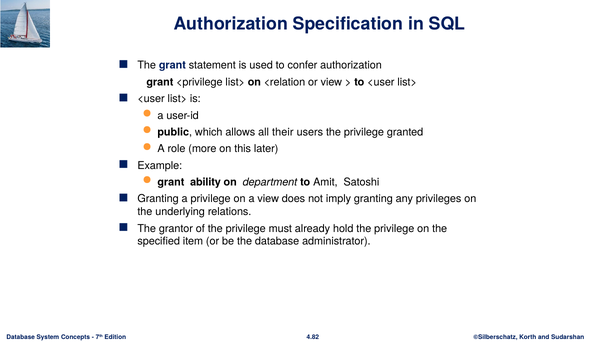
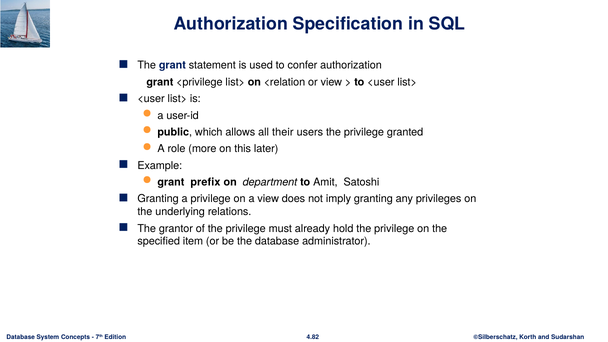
ability: ability -> prefix
